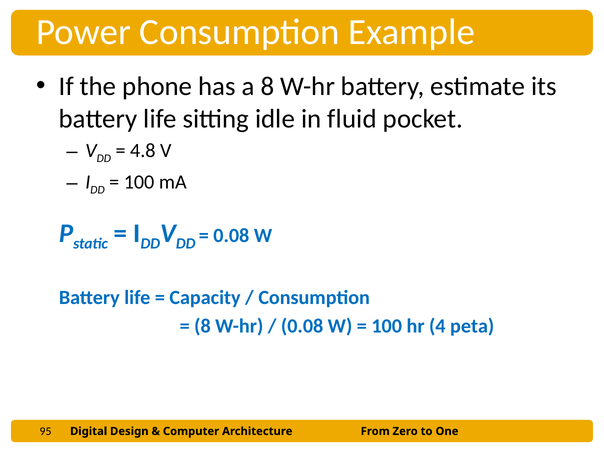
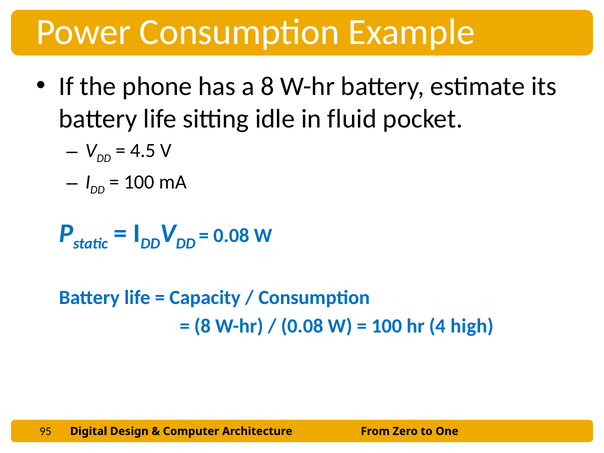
4.8: 4.8 -> 4.5
peta: peta -> high
